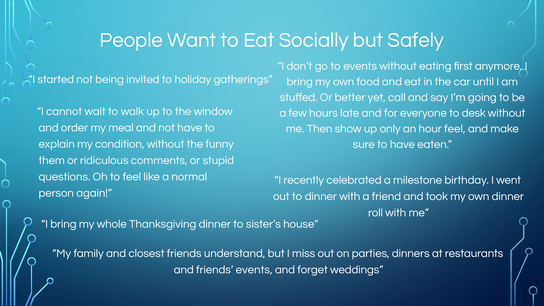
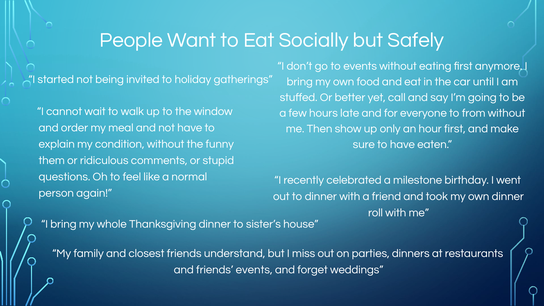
desk: desk -> from
hour feel: feel -> first
